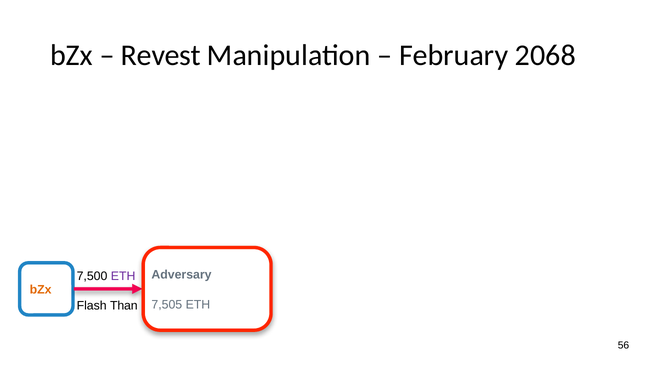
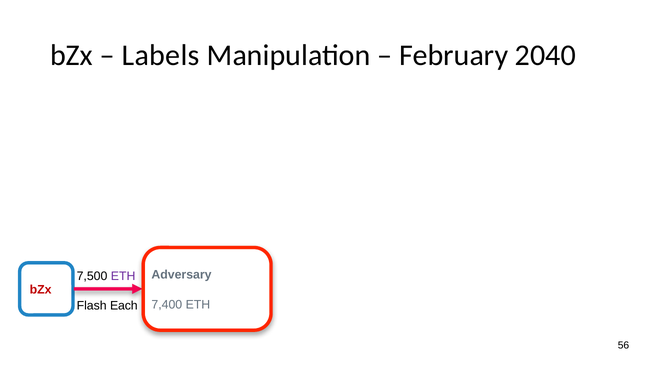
Revest: Revest -> Labels
2068: 2068 -> 2040
bZx at (41, 290) colour: orange -> red
7,505: 7,505 -> 7,400
Than: Than -> Each
